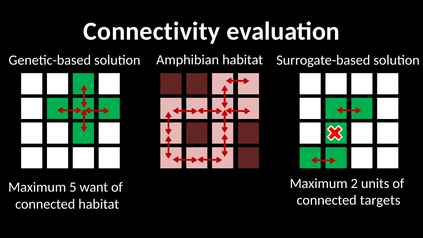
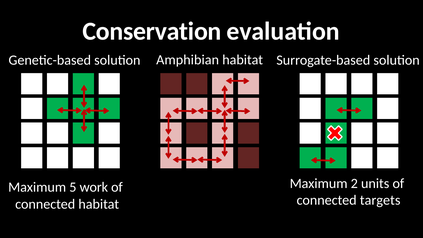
Connectivity: Connectivity -> Conservation
want: want -> work
